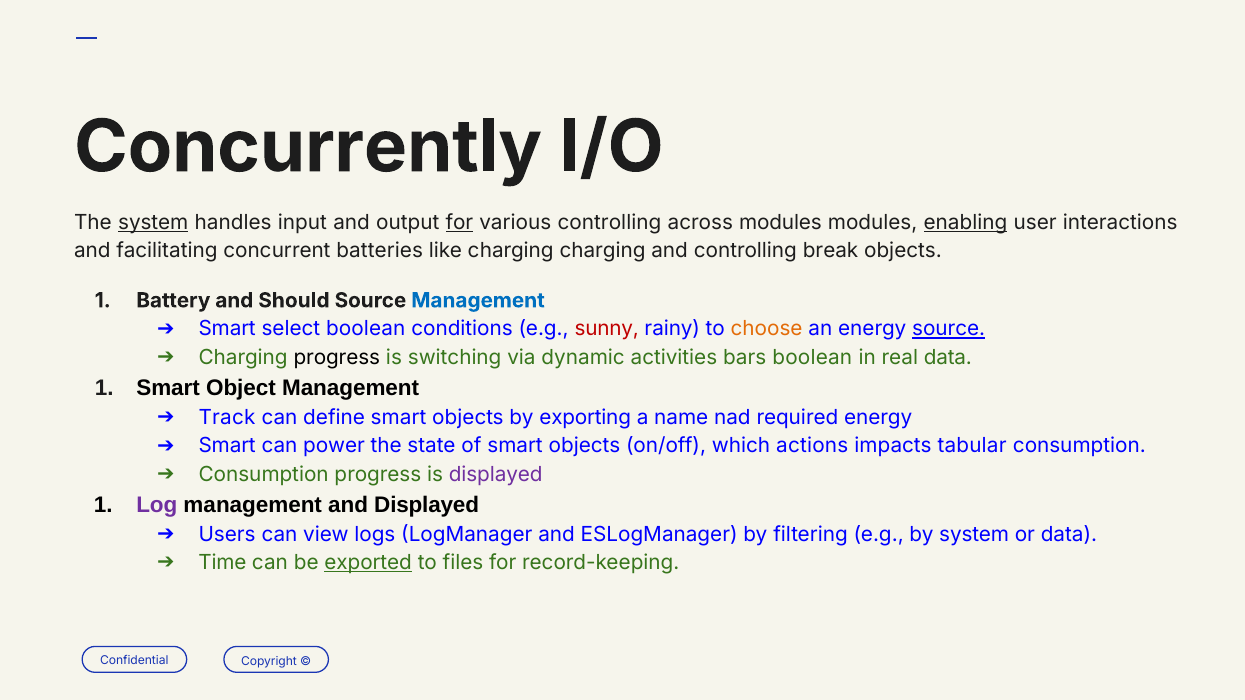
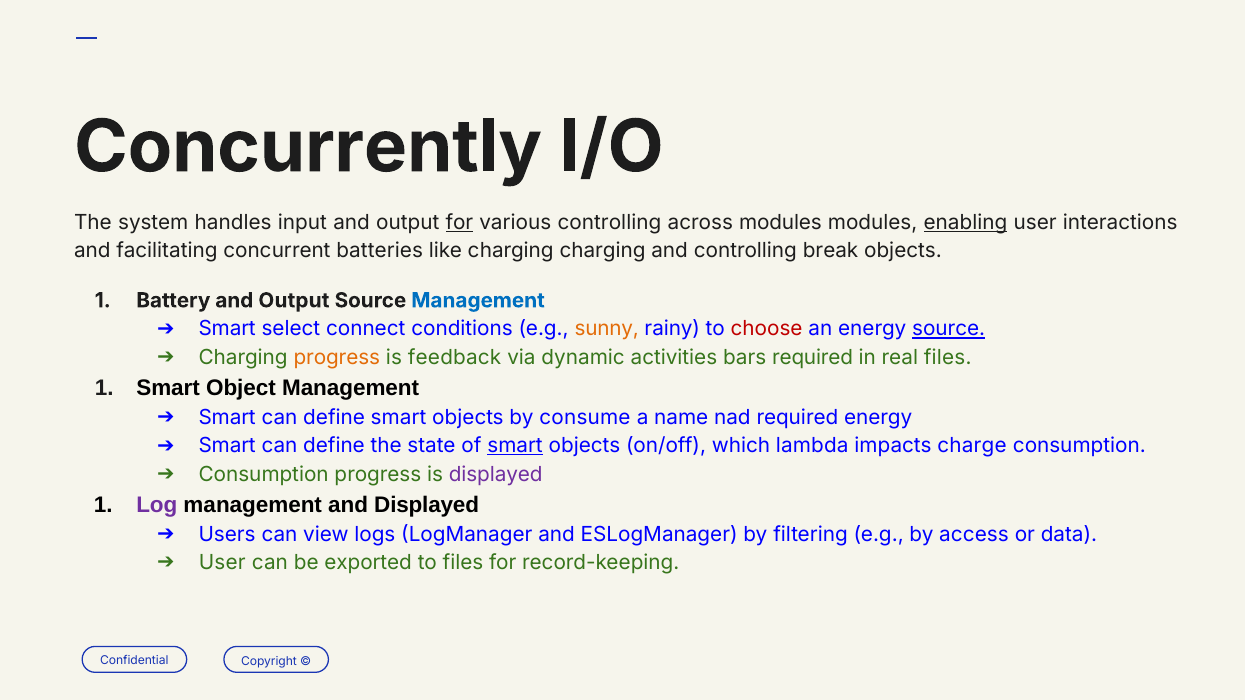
system at (153, 223) underline: present -> none
Battery and Should: Should -> Output
select boolean: boolean -> connect
sunny colour: red -> orange
choose colour: orange -> red
progress at (337, 358) colour: black -> orange
switching: switching -> feedback
bars boolean: boolean -> required
real data: data -> files
Track at (227, 418): Track -> Smart
exporting: exporting -> consume
power at (334, 446): power -> define
smart at (515, 446) underline: none -> present
actions: actions -> lambda
tabular: tabular -> charge
by system: system -> access
Time at (222, 563): Time -> User
exported underline: present -> none
